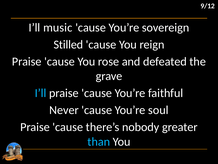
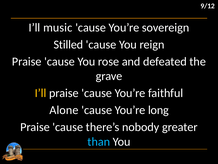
I’ll at (41, 93) colour: light blue -> yellow
Never: Never -> Alone
soul: soul -> long
